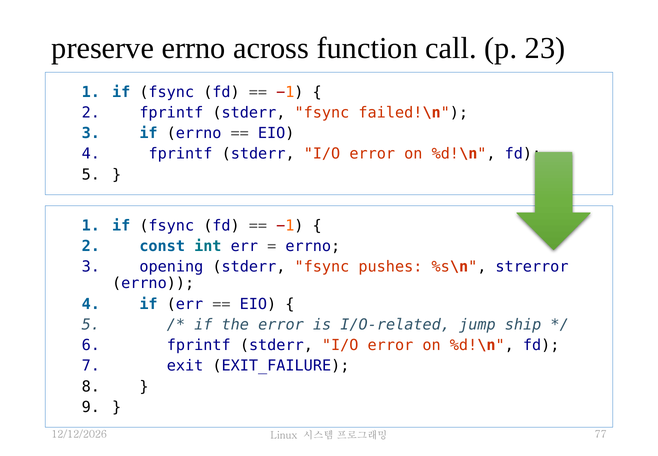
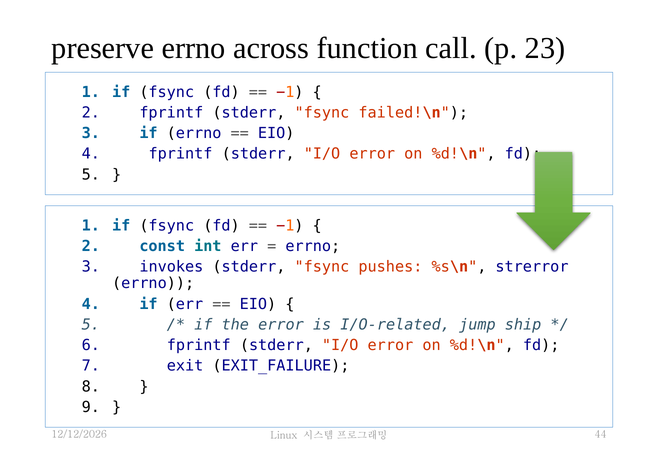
opening: opening -> invokes
77: 77 -> 44
